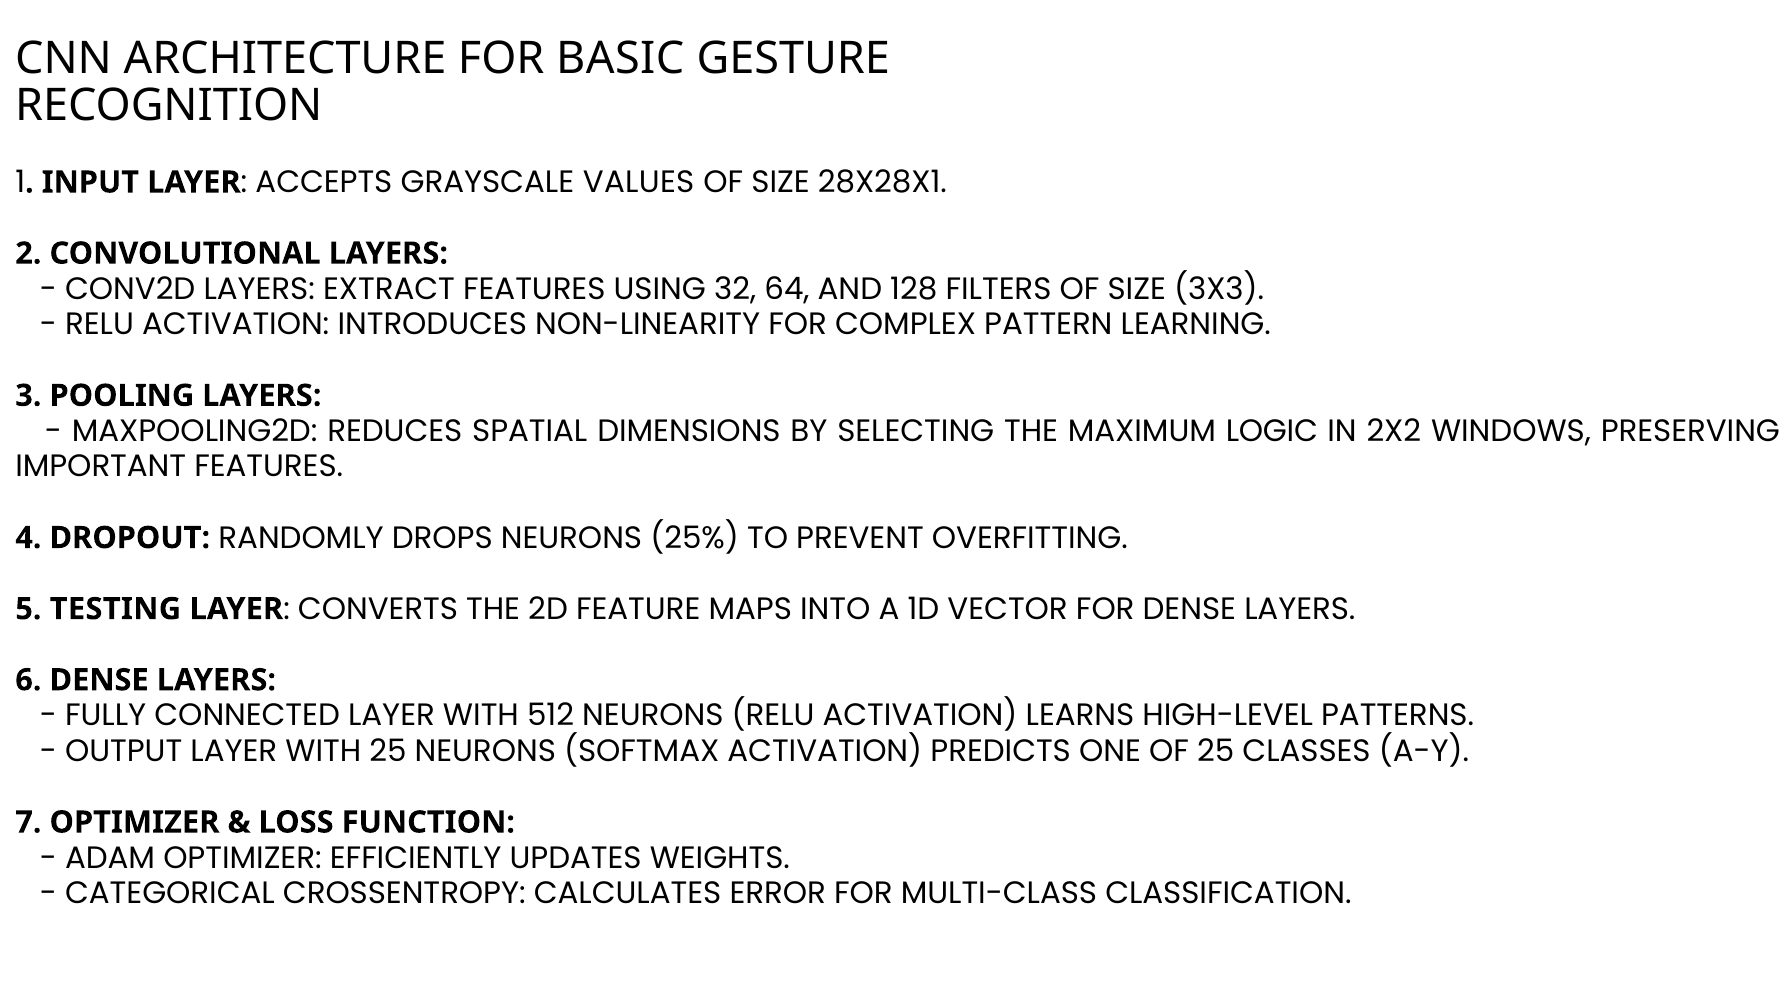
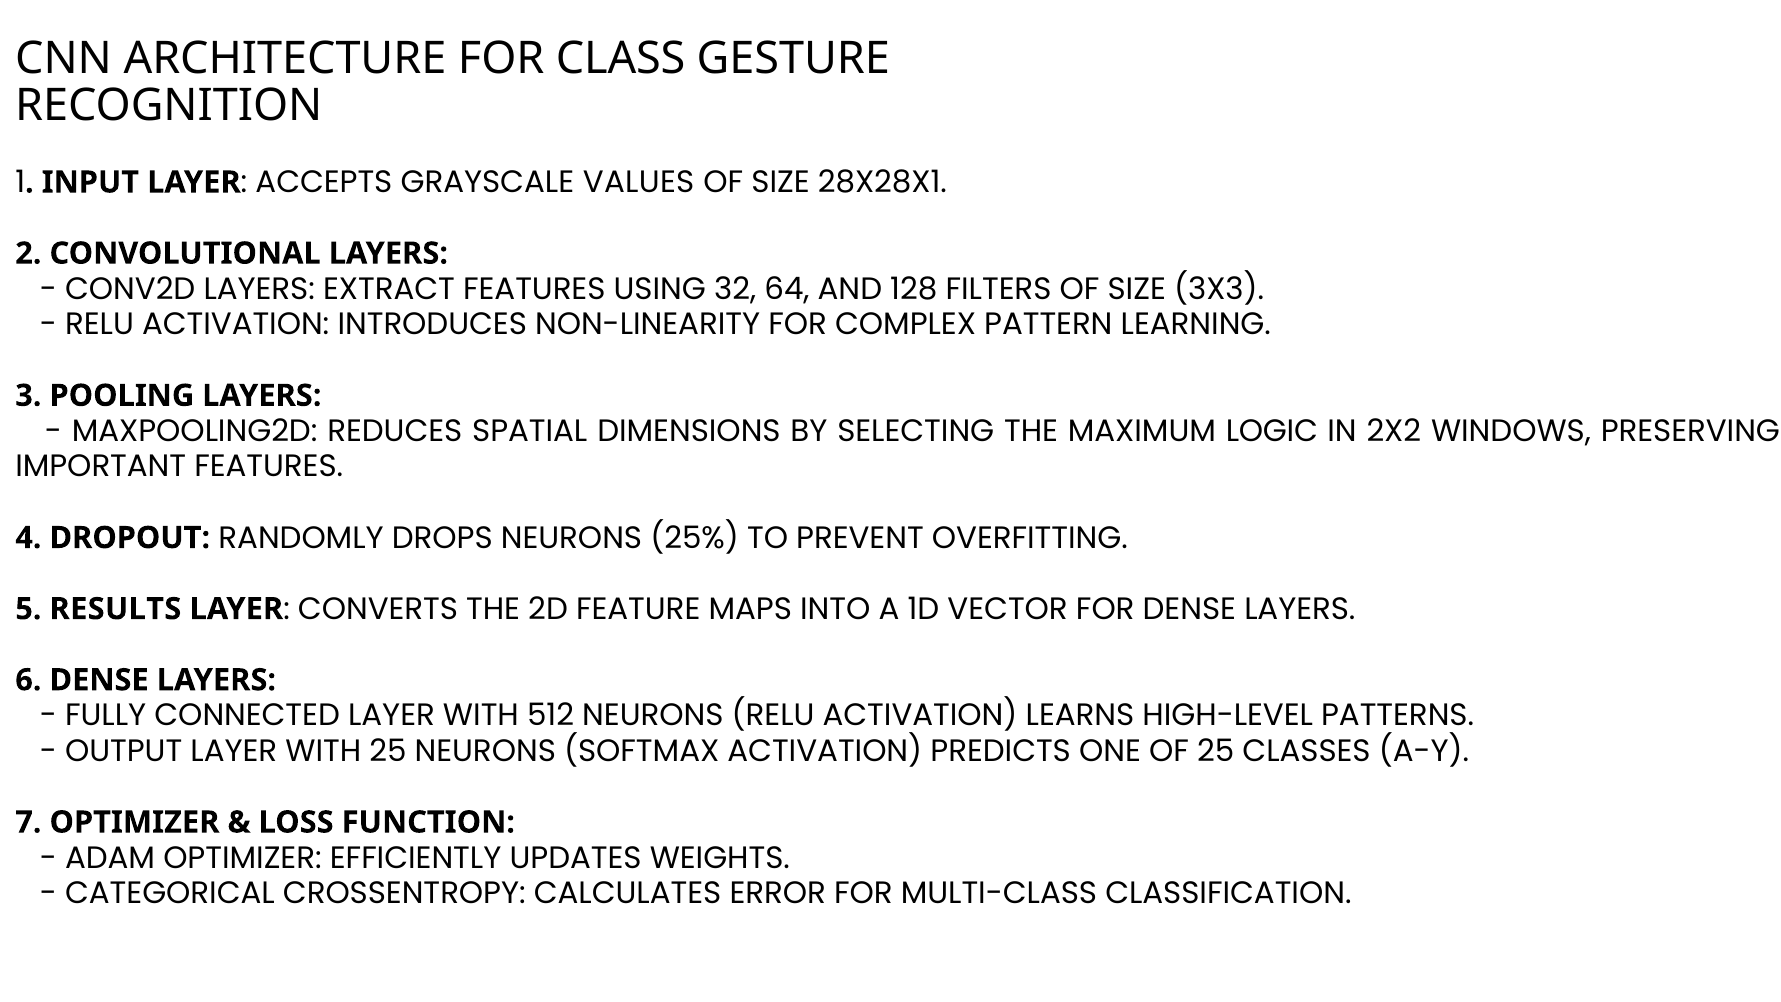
BASIC: BASIC -> CLASS
TESTING: TESTING -> RESULTS
